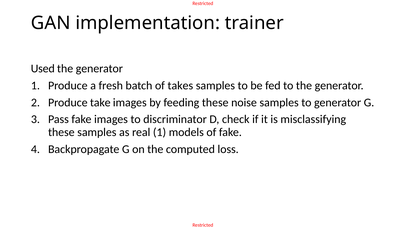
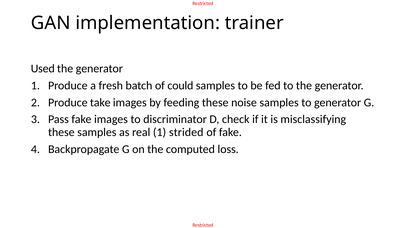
takes: takes -> could
models: models -> strided
